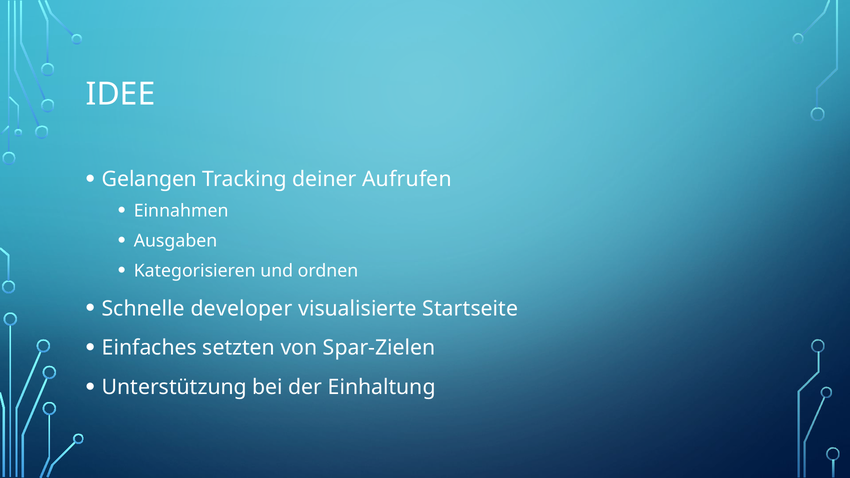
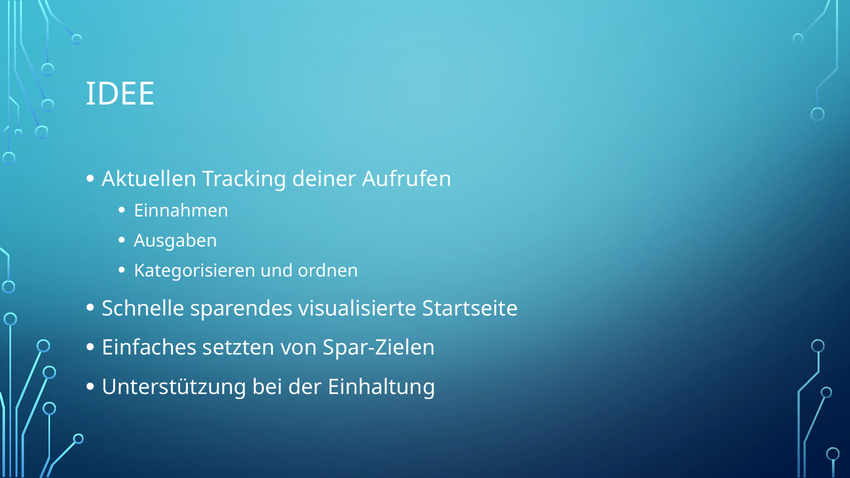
Gelangen: Gelangen -> Aktuellen
developer: developer -> sparendes
